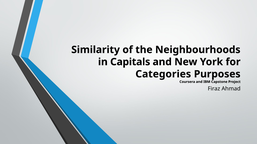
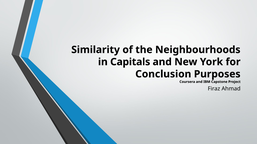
Categories: Categories -> Conclusion
